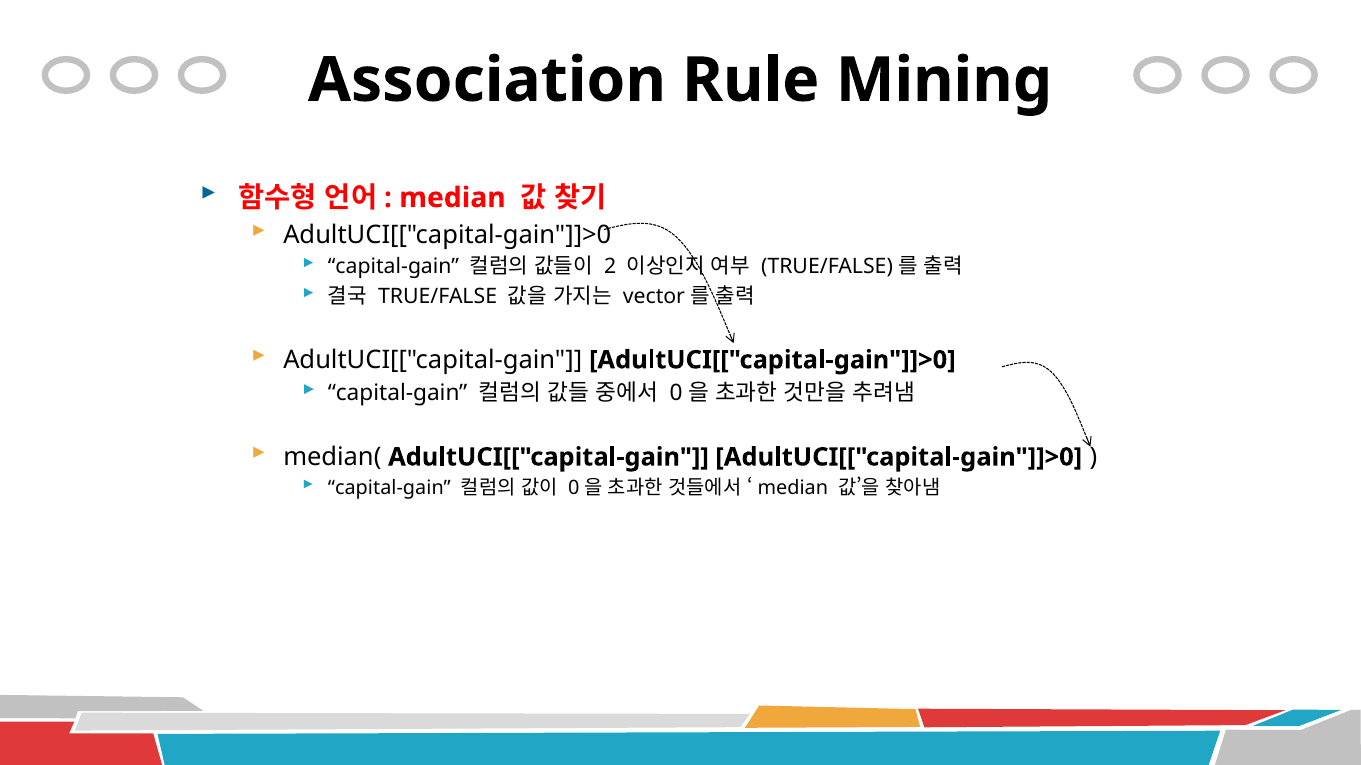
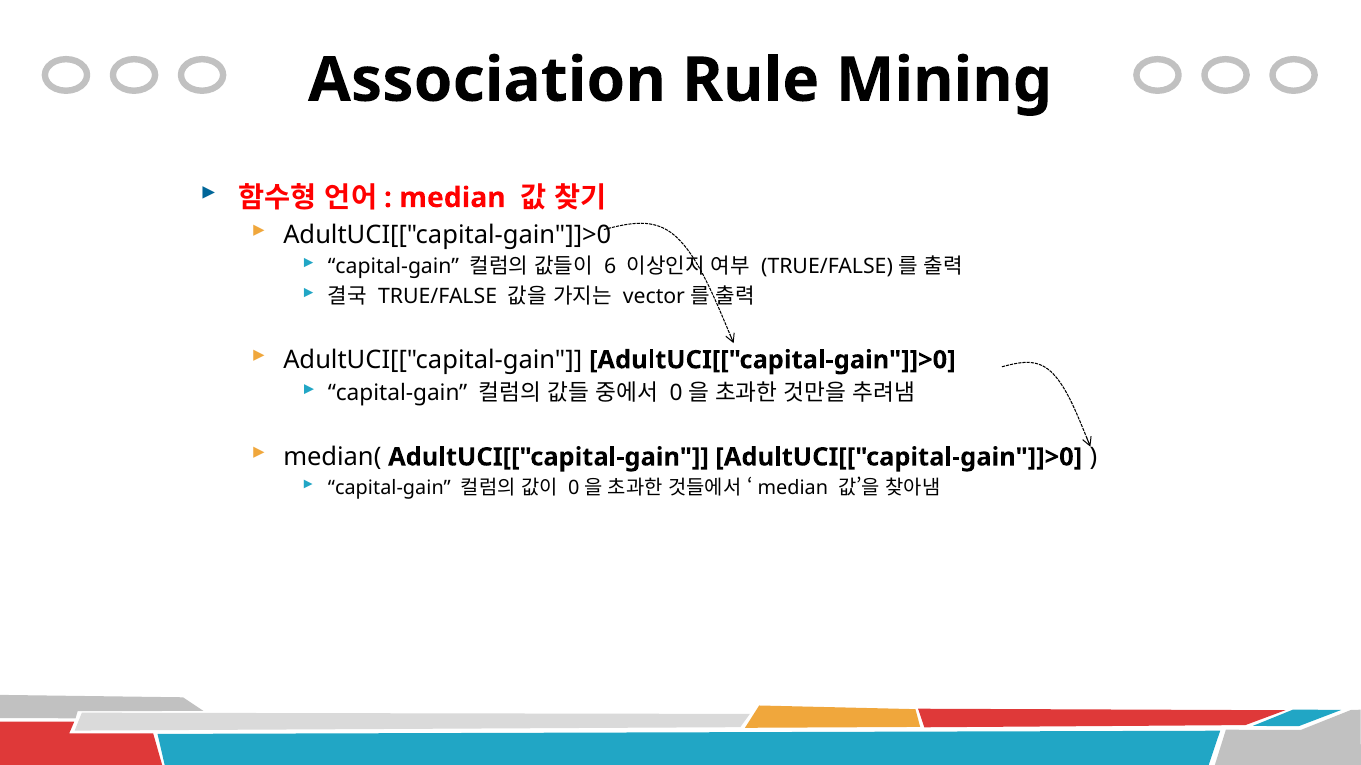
2: 2 -> 6
